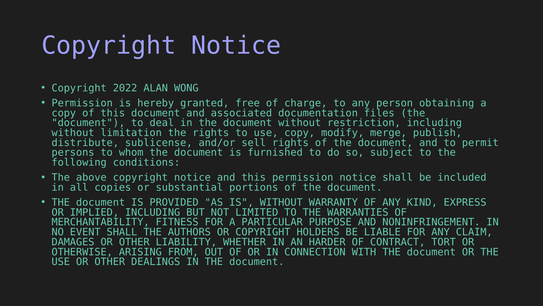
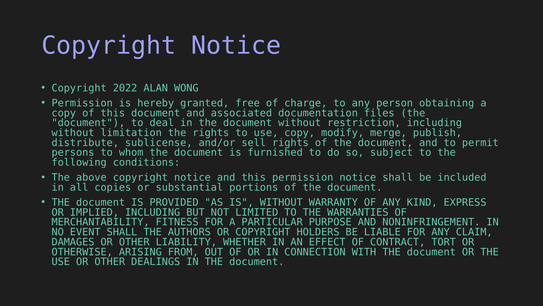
HARDER: HARDER -> EFFECT
